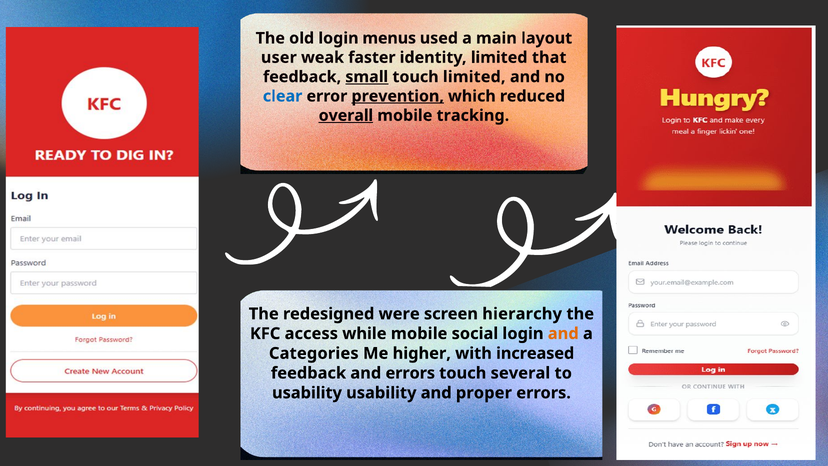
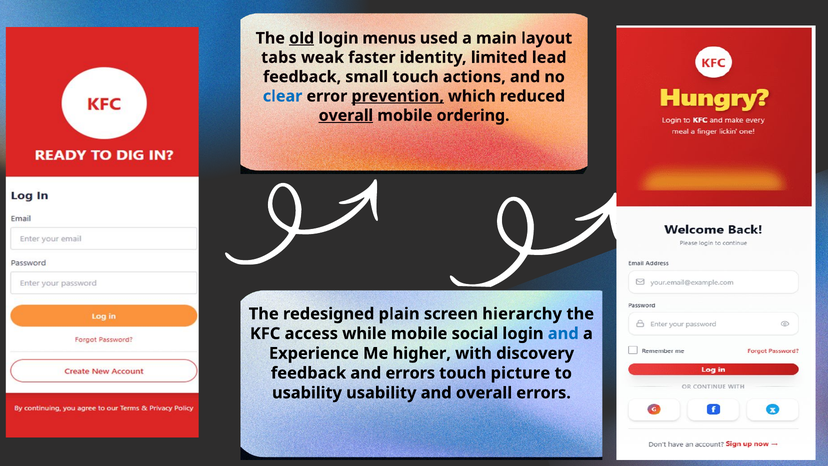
old underline: none -> present
user: user -> tabs
that: that -> lead
small underline: present -> none
touch limited: limited -> actions
tracking: tracking -> ordering
were: were -> plain
and at (563, 333) colour: orange -> blue
Categories: Categories -> Experience
increased: increased -> discovery
several: several -> picture
and proper: proper -> overall
